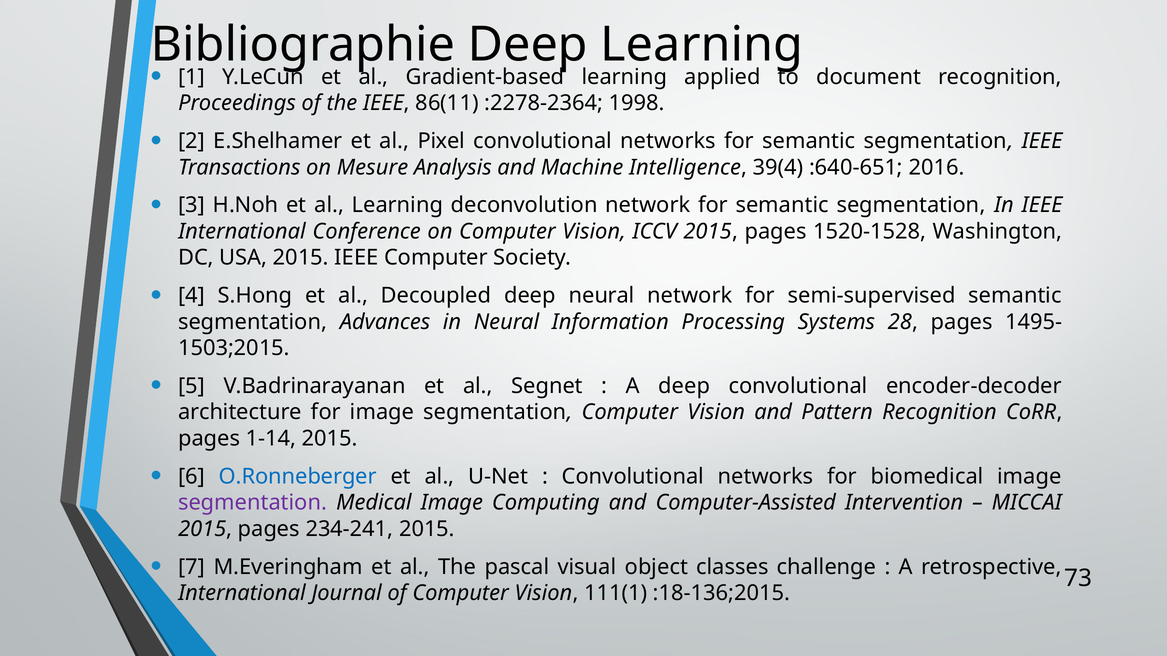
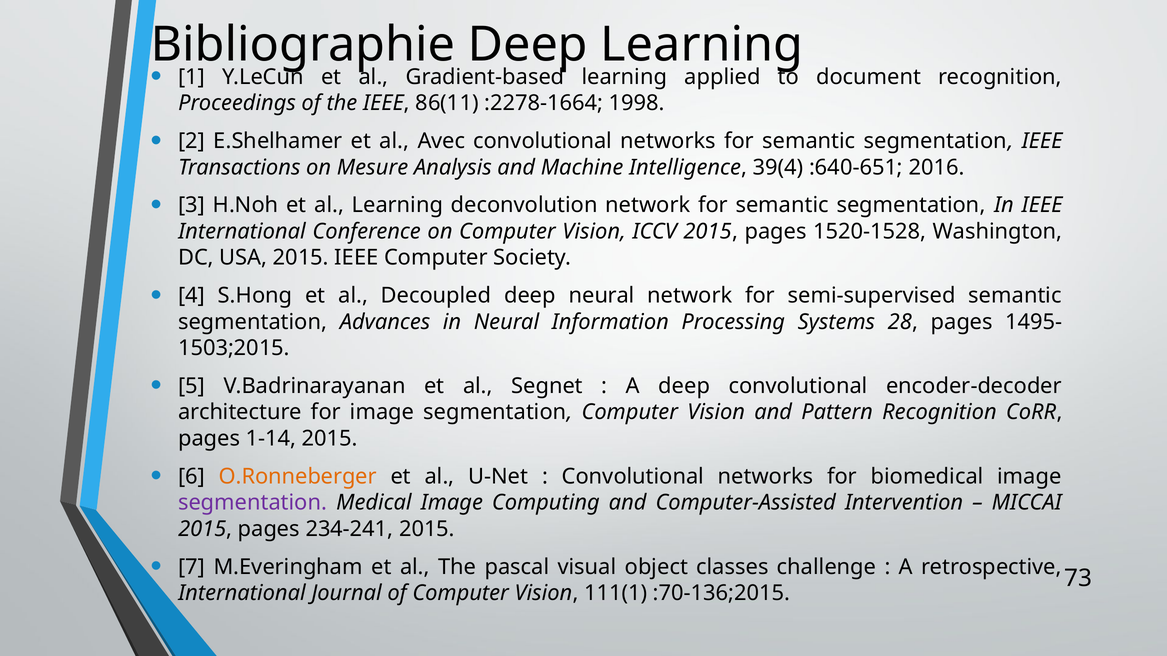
:2278-2364: :2278-2364 -> :2278-1664
Pixel: Pixel -> Avec
O.Ronneberger colour: blue -> orange
:18-136;2015: :18-136;2015 -> :70-136;2015
